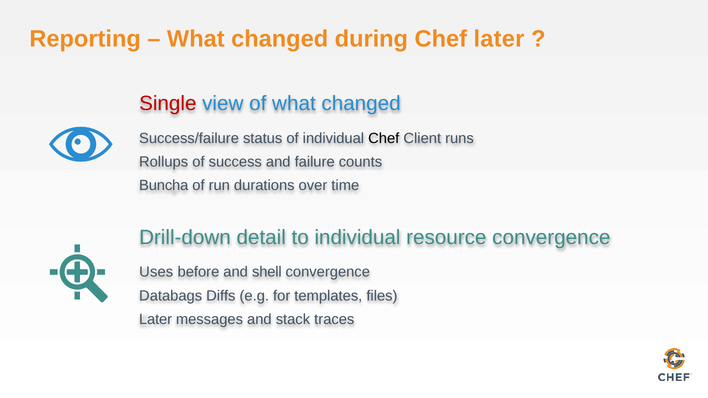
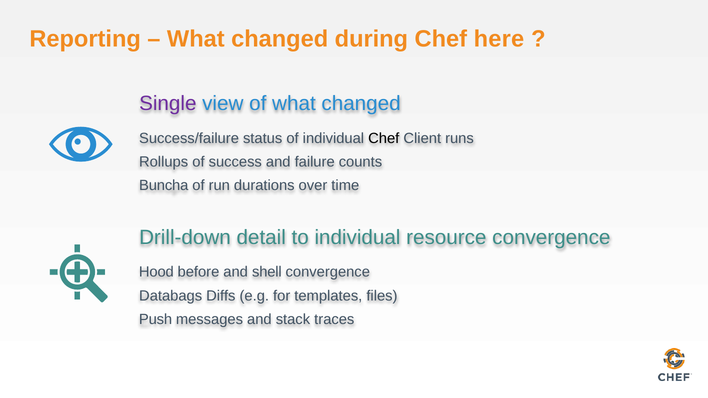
Chef later: later -> here
Single colour: red -> purple
Uses: Uses -> Hood
Later at (156, 320): Later -> Push
